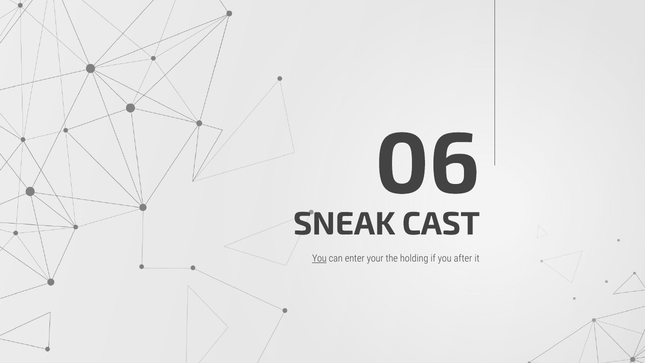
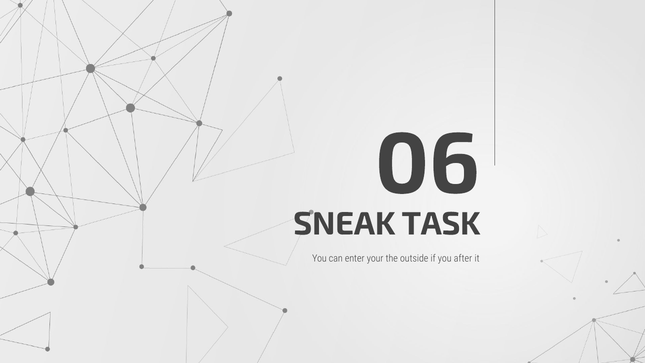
CAST: CAST -> TASK
You at (319, 258) underline: present -> none
holding: holding -> outside
